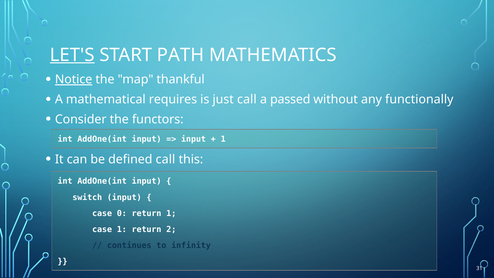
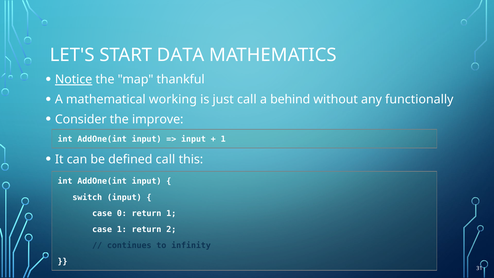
LET'S underline: present -> none
PATH: PATH -> DATA
requires: requires -> working
passed: passed -> behind
functors: functors -> improve
